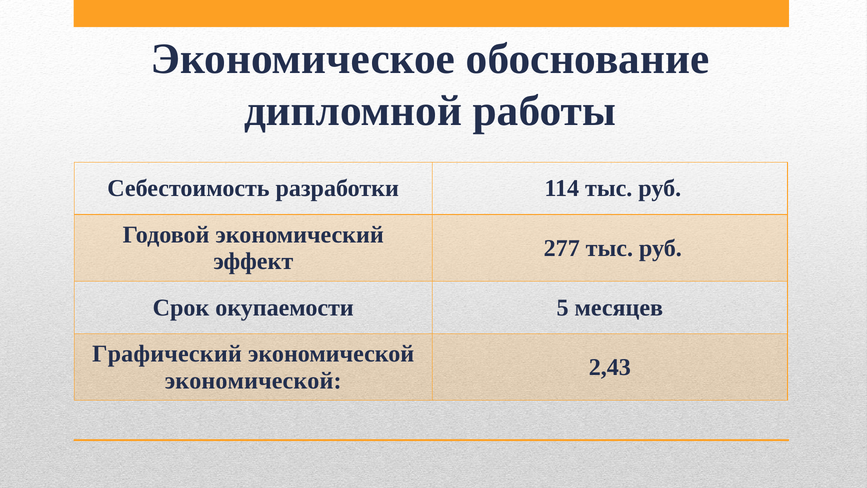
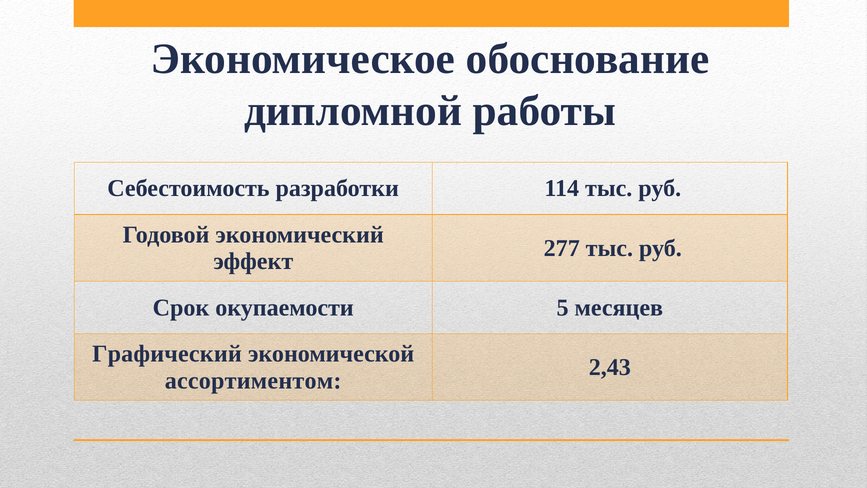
экономической at (253, 380): экономической -> ассортиментом
